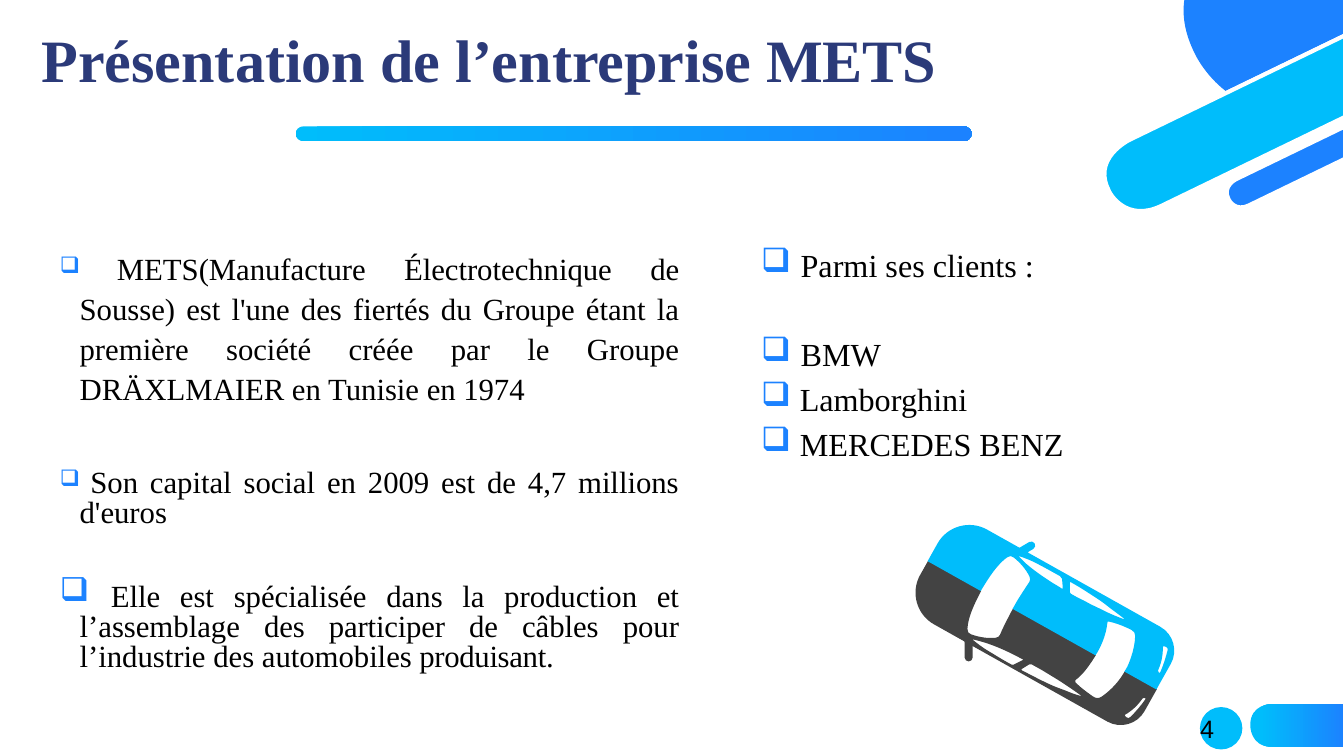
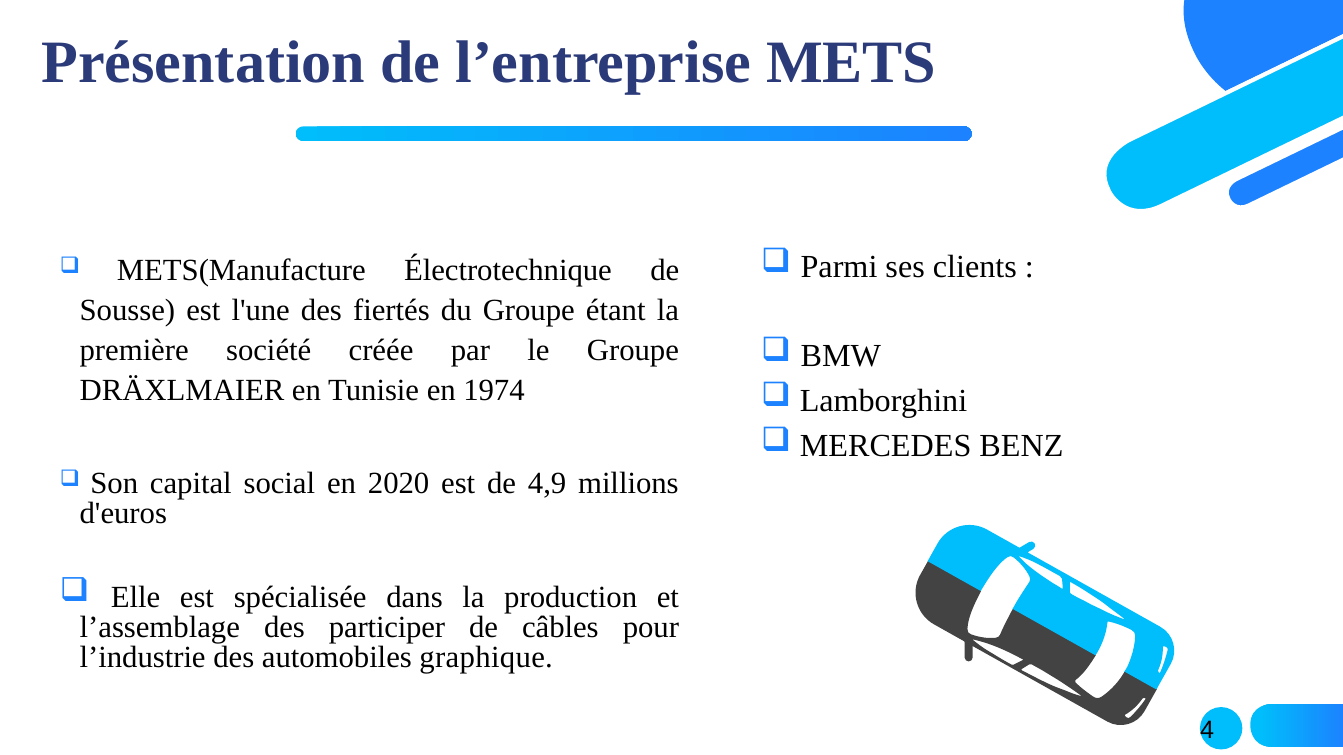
2009: 2009 -> 2020
4,7: 4,7 -> 4,9
produisant: produisant -> graphique
